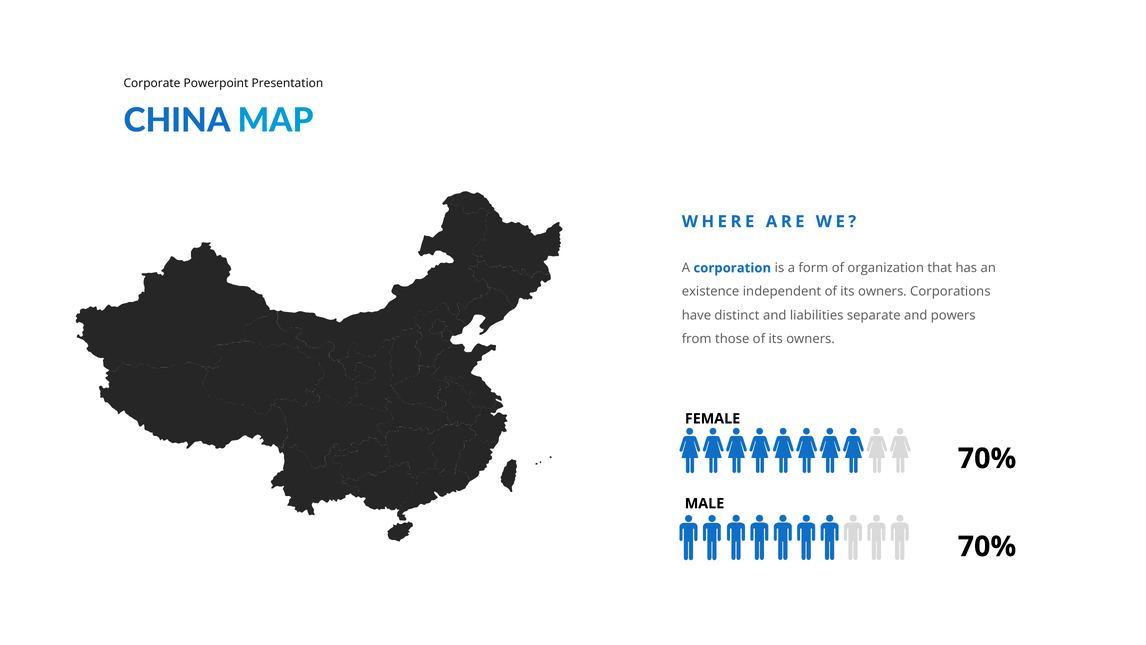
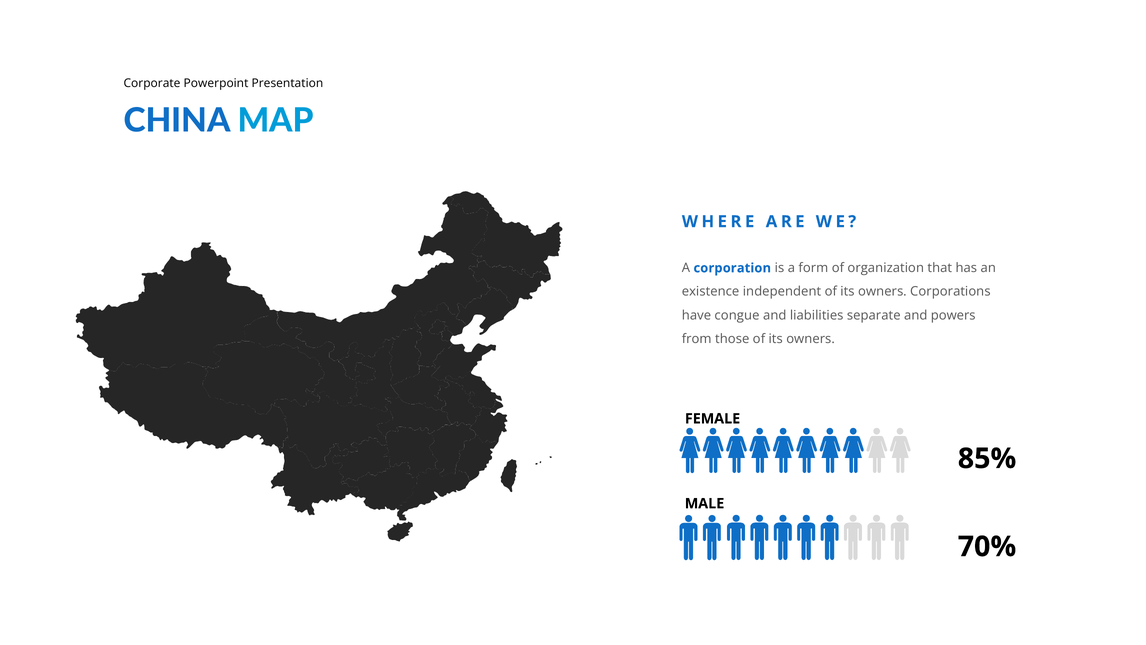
distinct: distinct -> congue
70% at (987, 458): 70% -> 85%
